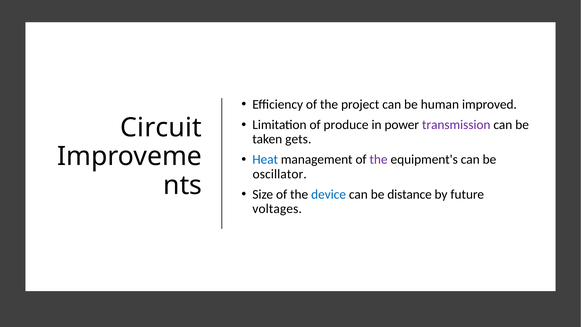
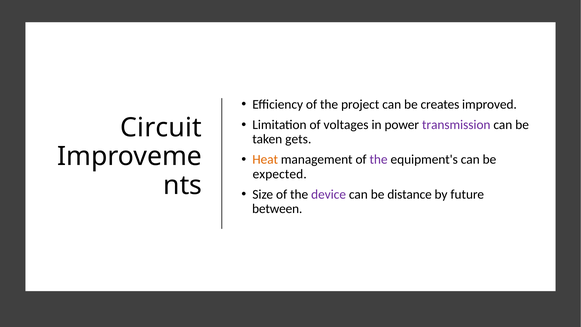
human: human -> creates
produce: produce -> voltages
Heat colour: blue -> orange
oscillator: oscillator -> expected
device colour: blue -> purple
voltages: voltages -> between
